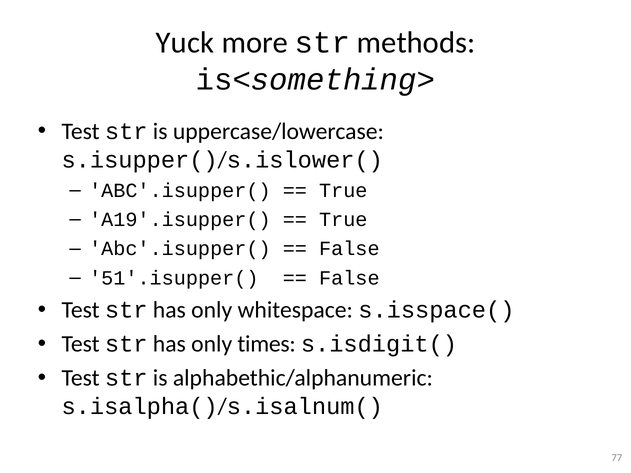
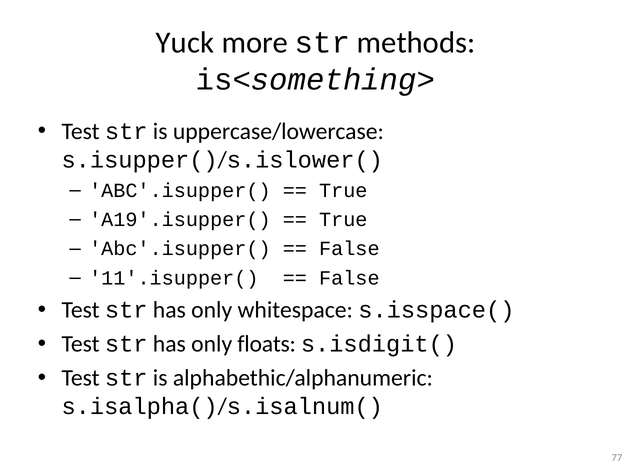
51'.isupper(: 51'.isupper( -> 11'.isupper(
times: times -> floats
